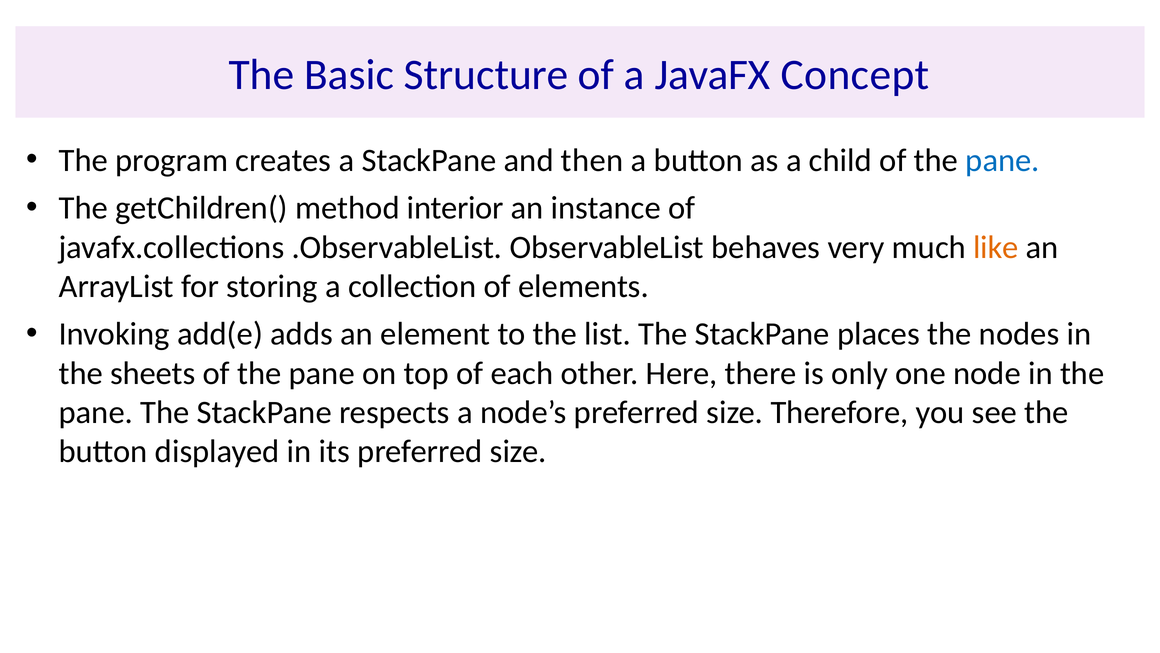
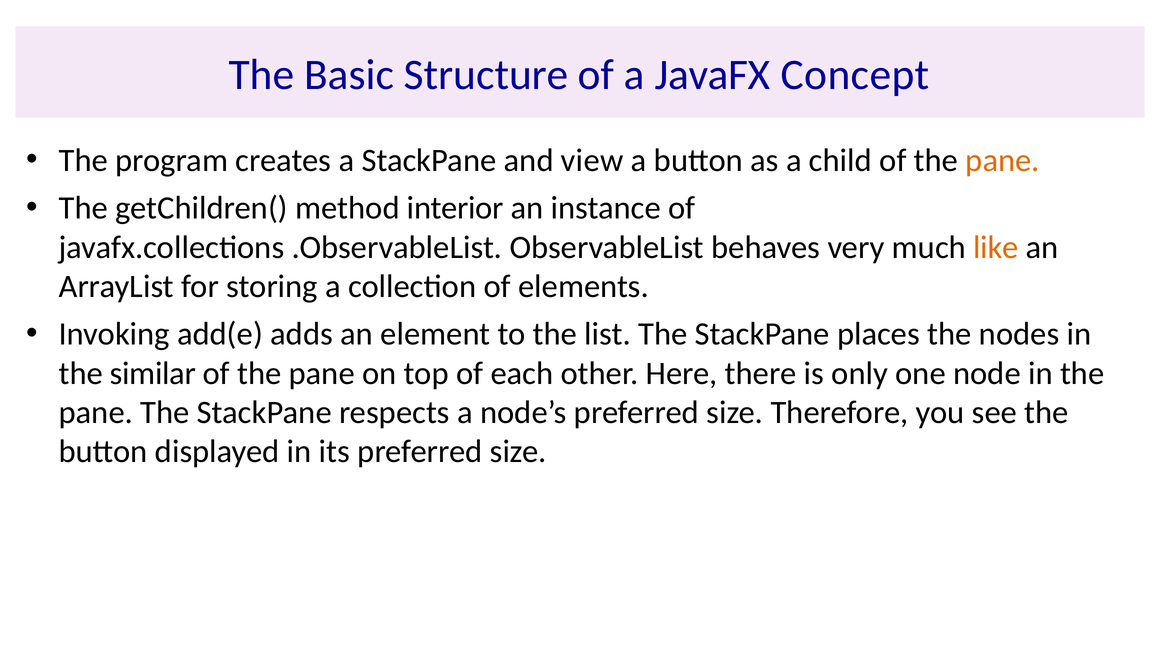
then: then -> view
pane at (1003, 160) colour: blue -> orange
sheets: sheets -> similar
